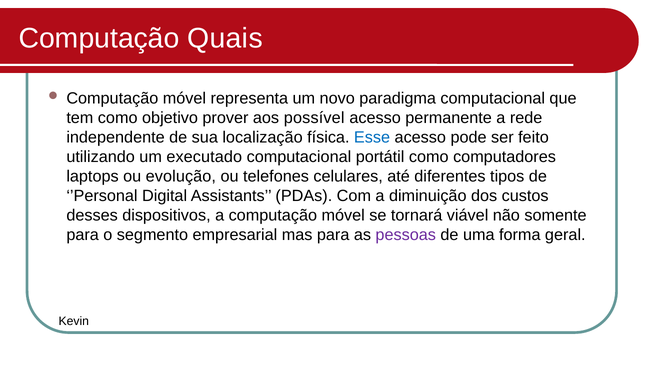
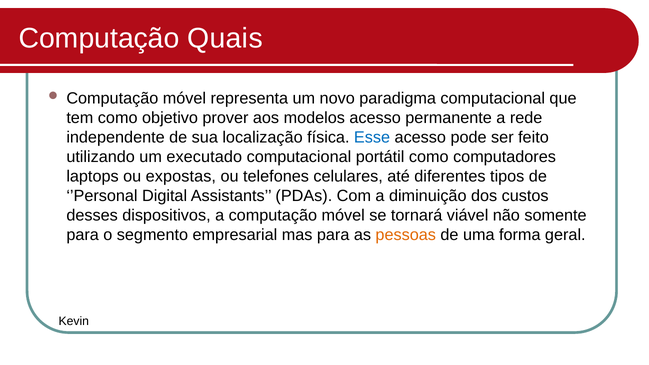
possível: possível -> modelos
evolução: evolução -> expostas
pessoas colour: purple -> orange
